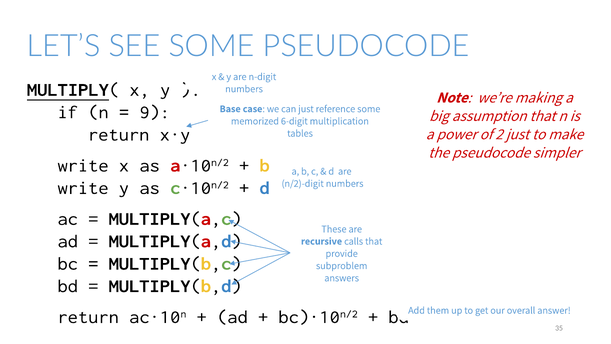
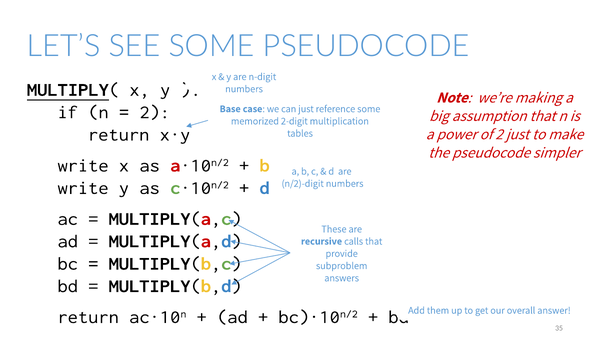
9 at (155, 112): 9 -> 2
6-digit: 6-digit -> 2-digit
